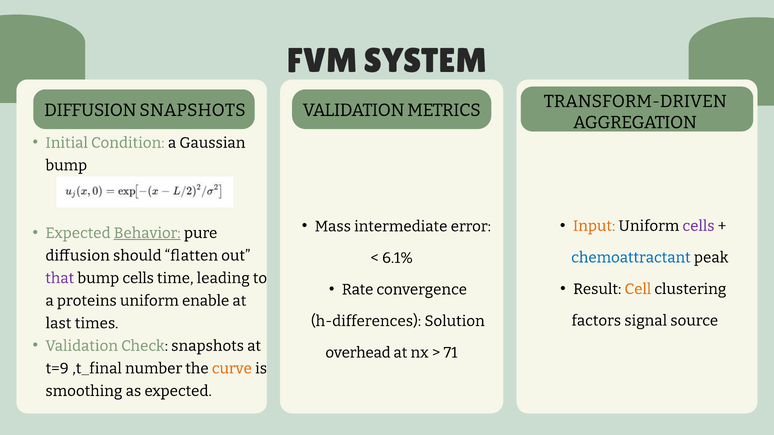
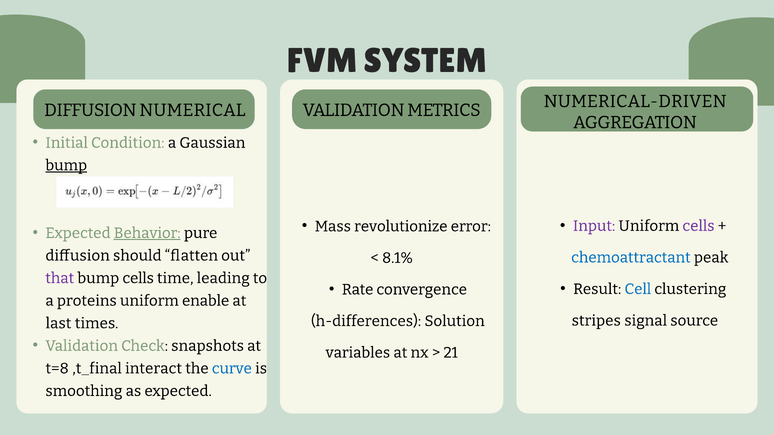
TRANSFORM-DRIVEN: TRANSFORM-DRIVEN -> NUMERICAL-DRIVEN
DIFFUSION SNAPSHOTS: SNAPSHOTS -> NUMERICAL
bump at (66, 165) underline: none -> present
Input colour: orange -> purple
intermediate: intermediate -> revolutionize
6.1%: 6.1% -> 8.1%
Cell colour: orange -> blue
factors: factors -> stripes
overhead: overhead -> variables
71: 71 -> 21
t=9: t=9 -> t=8
number: number -> interact
curve colour: orange -> blue
